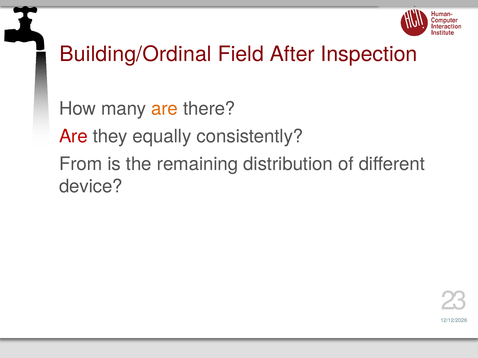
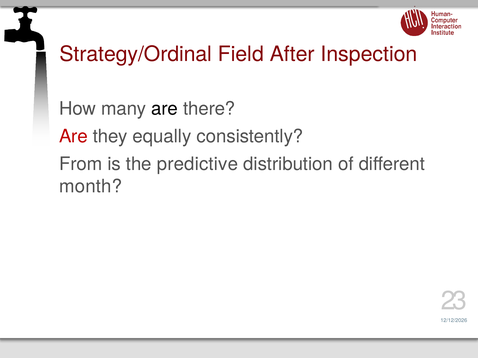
Building/Ordinal: Building/Ordinal -> Strategy/Ordinal
are at (165, 109) colour: orange -> black
remaining: remaining -> predictive
device: device -> month
